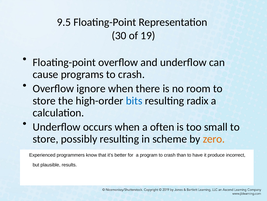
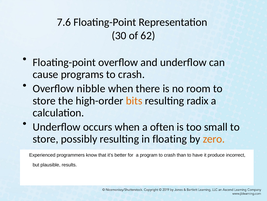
9.5: 9.5 -> 7.6
19: 19 -> 62
ignore: ignore -> nibble
bits colour: blue -> orange
scheme: scheme -> floating
